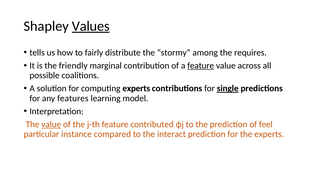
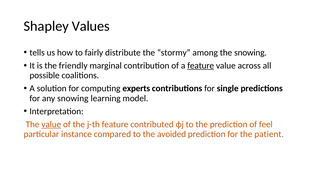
Values underline: present -> none
the requires: requires -> snowing
single underline: present -> none
any features: features -> snowing
interact: interact -> avoided
the experts: experts -> patient
